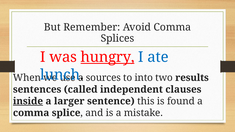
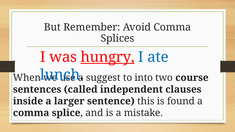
sources: sources -> suggest
results: results -> course
inside underline: present -> none
